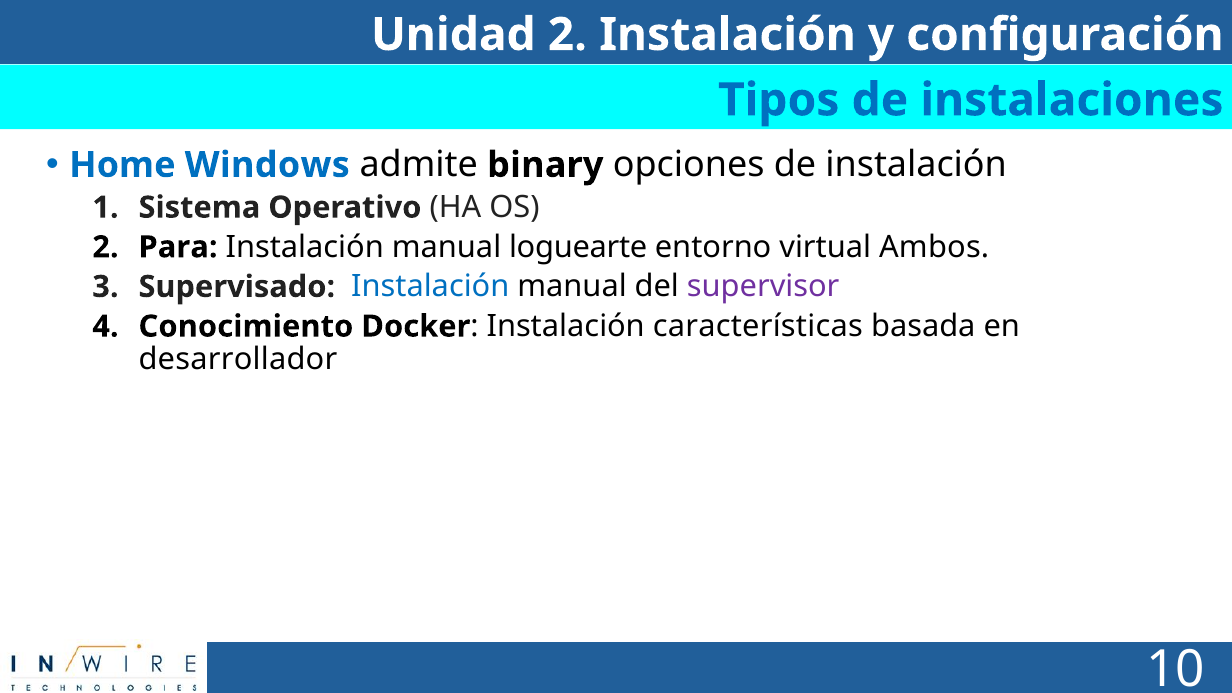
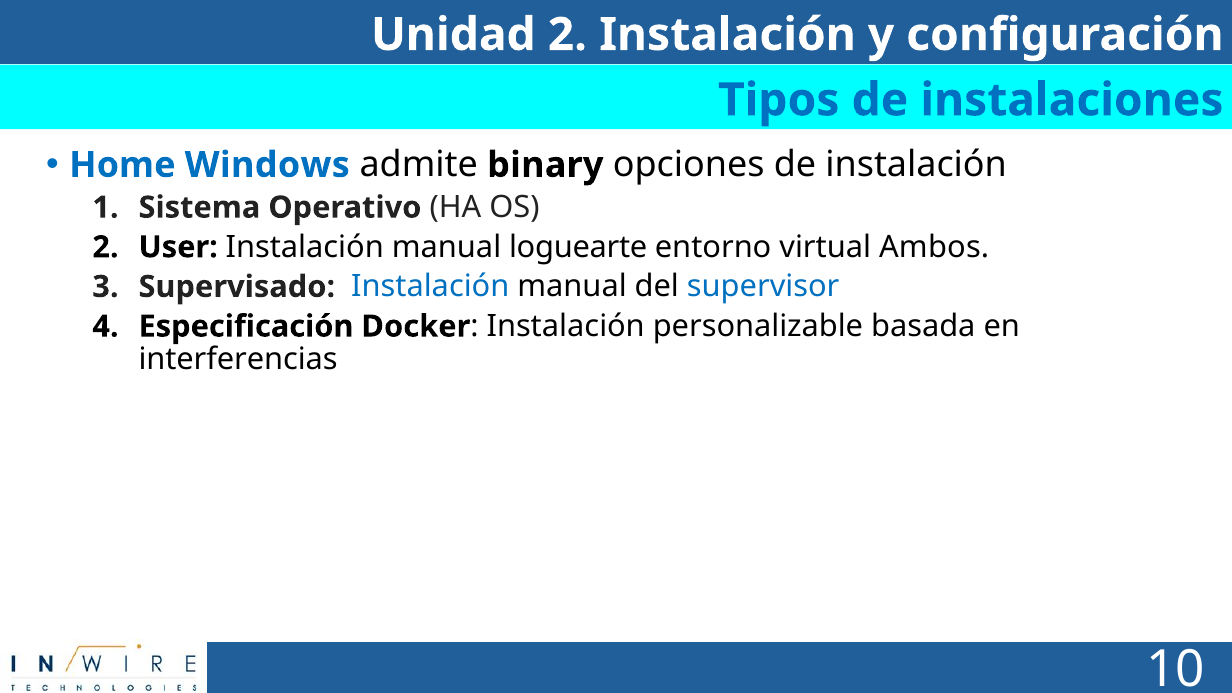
Para: Para -> User
supervisor colour: purple -> blue
Conocimiento: Conocimiento -> Especificación
características: características -> personalizable
desarrollador: desarrollador -> interferencias
